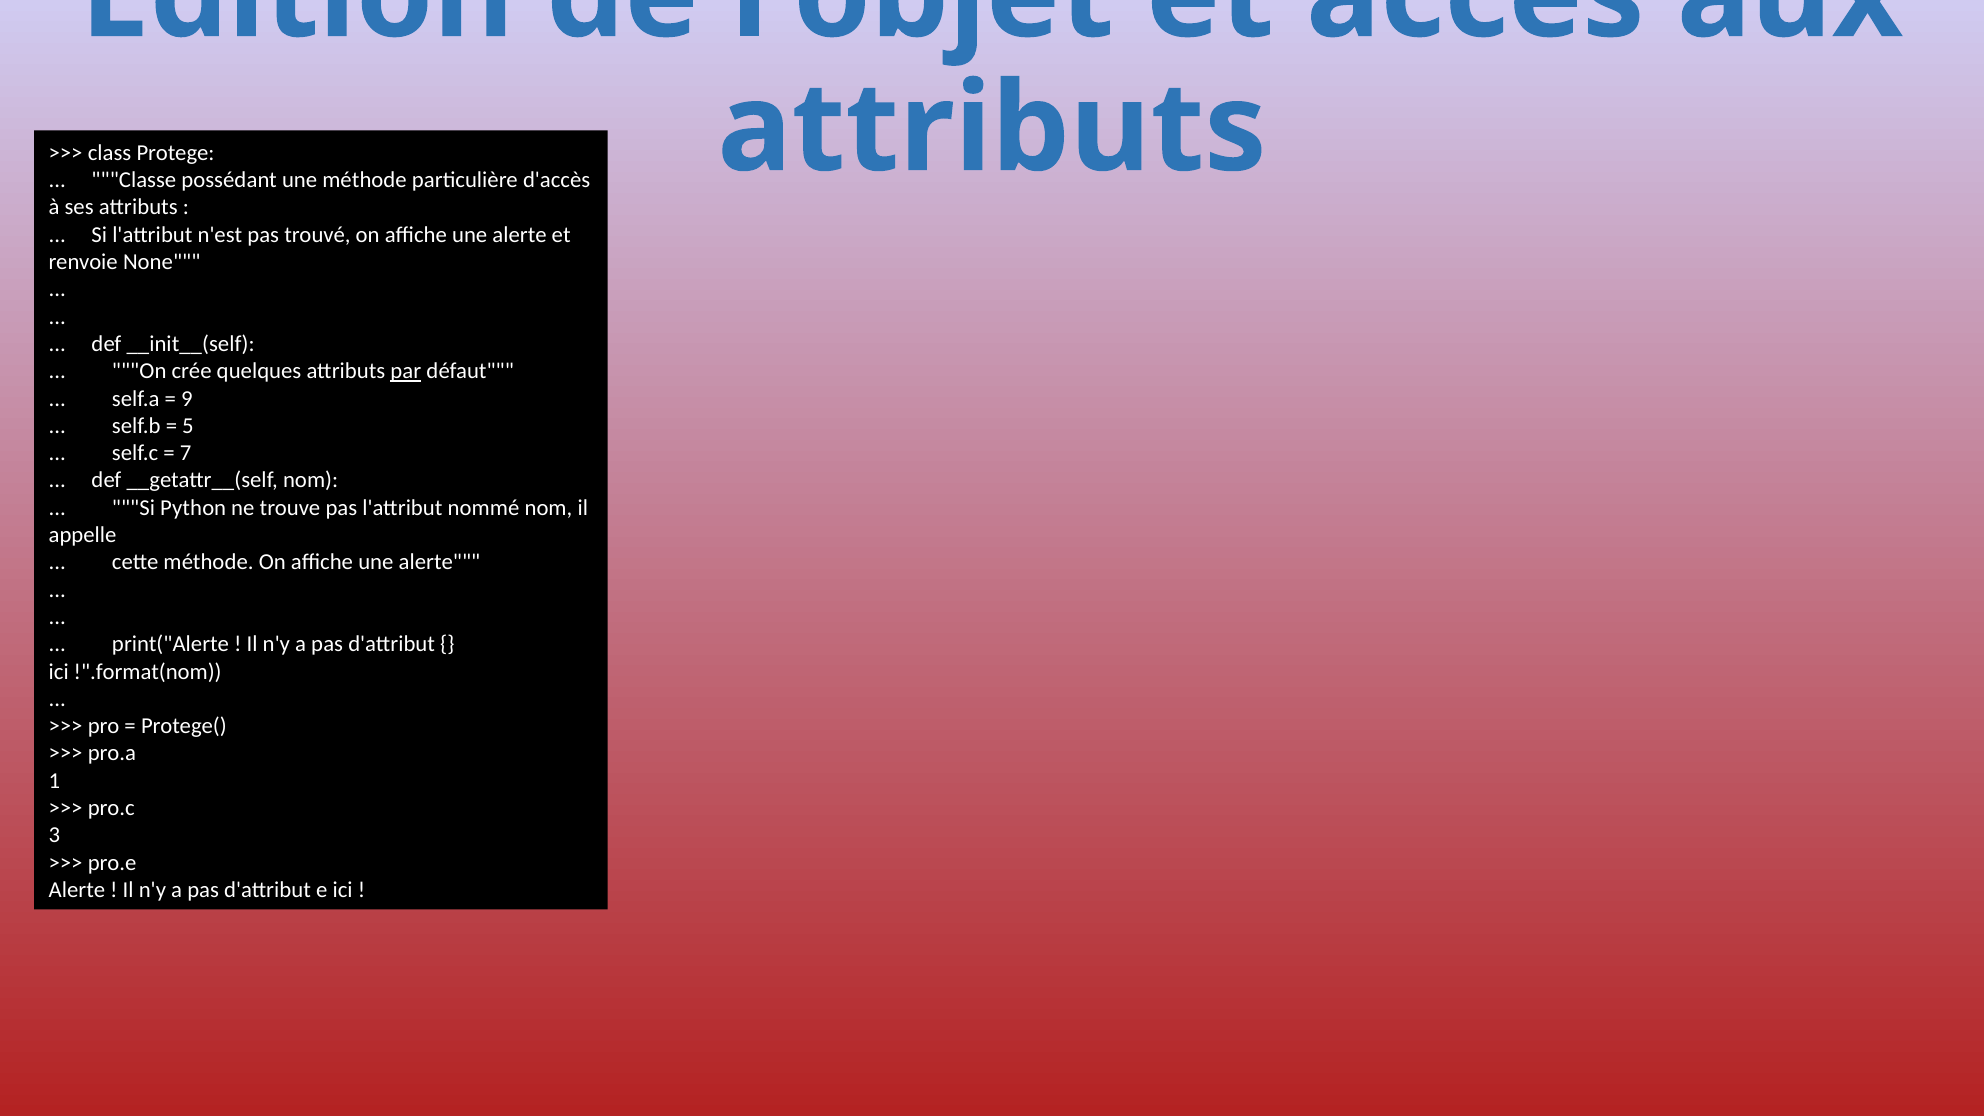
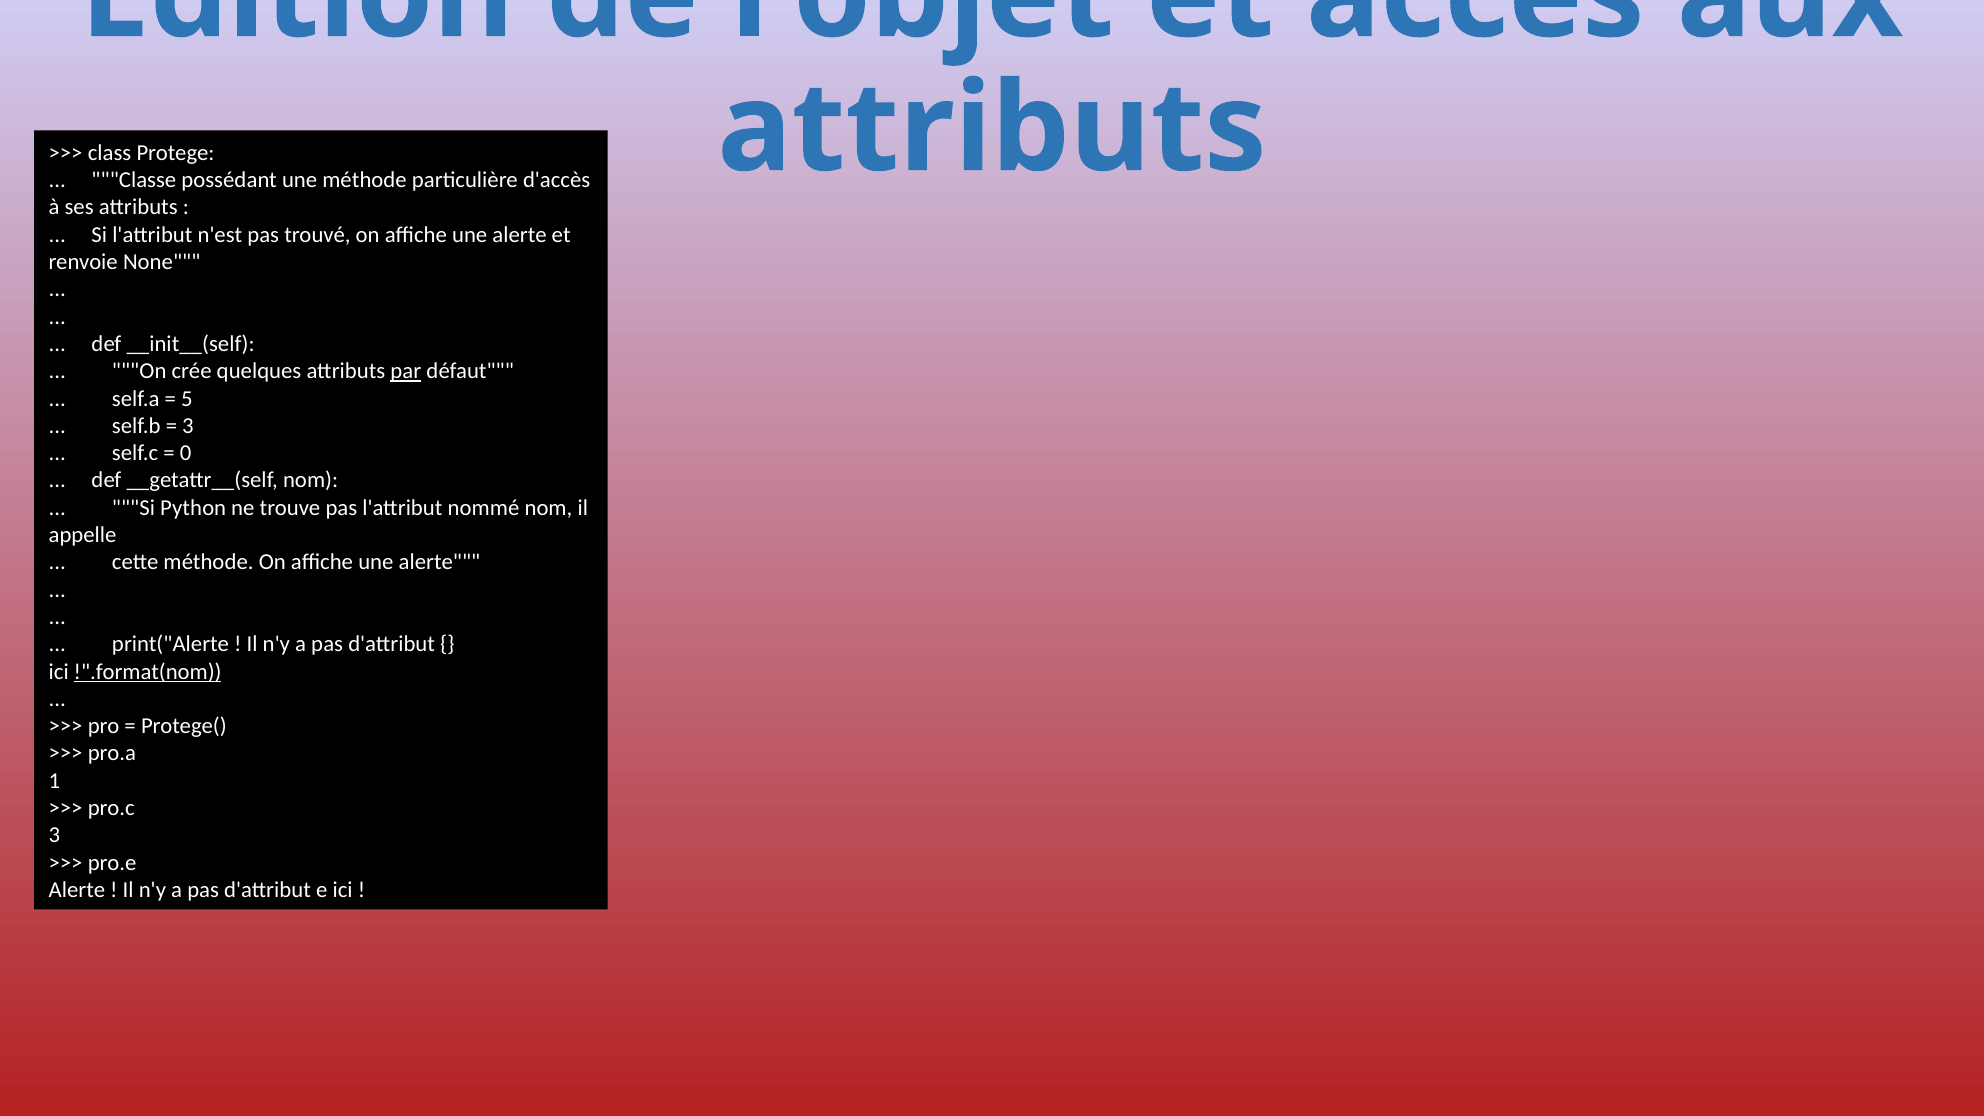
9: 9 -> 5
5 at (188, 426): 5 -> 3
7: 7 -> 0
!".format(nom underline: none -> present
